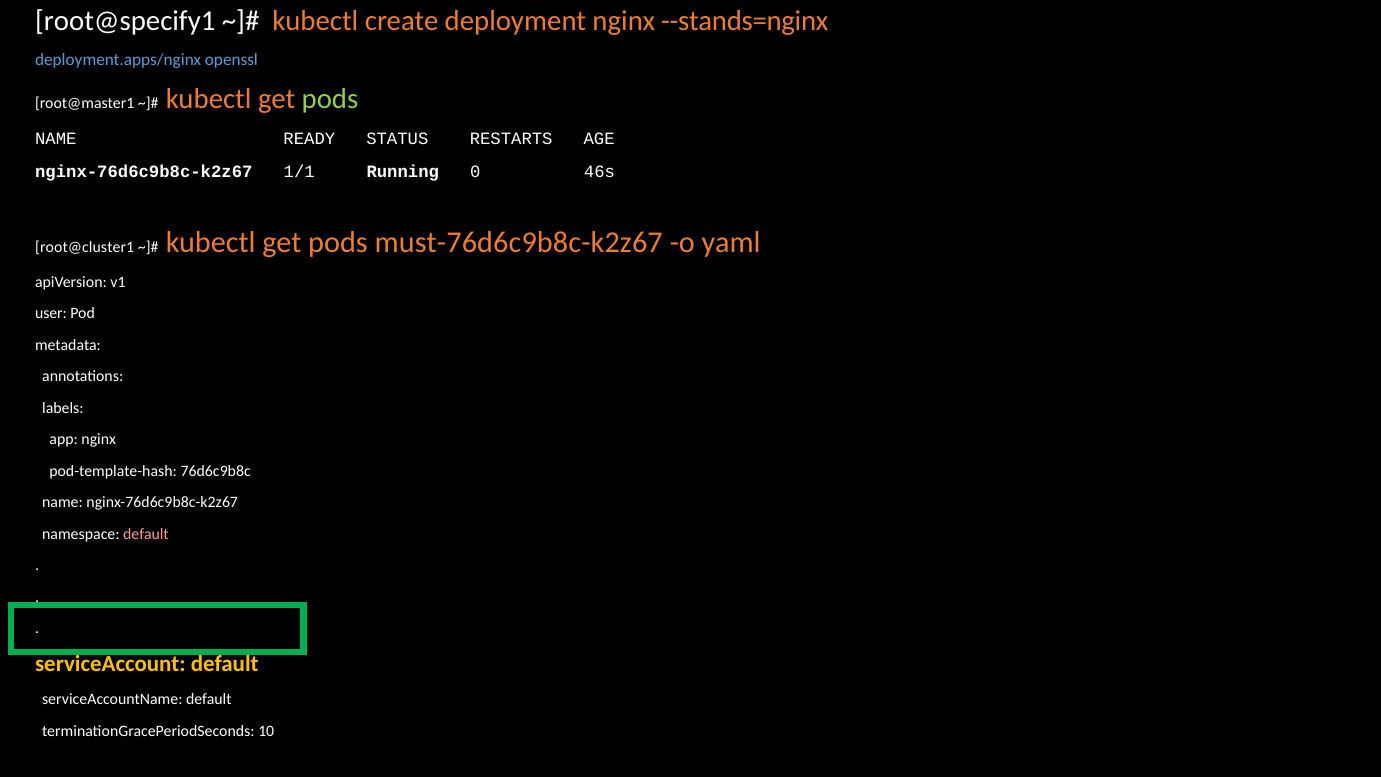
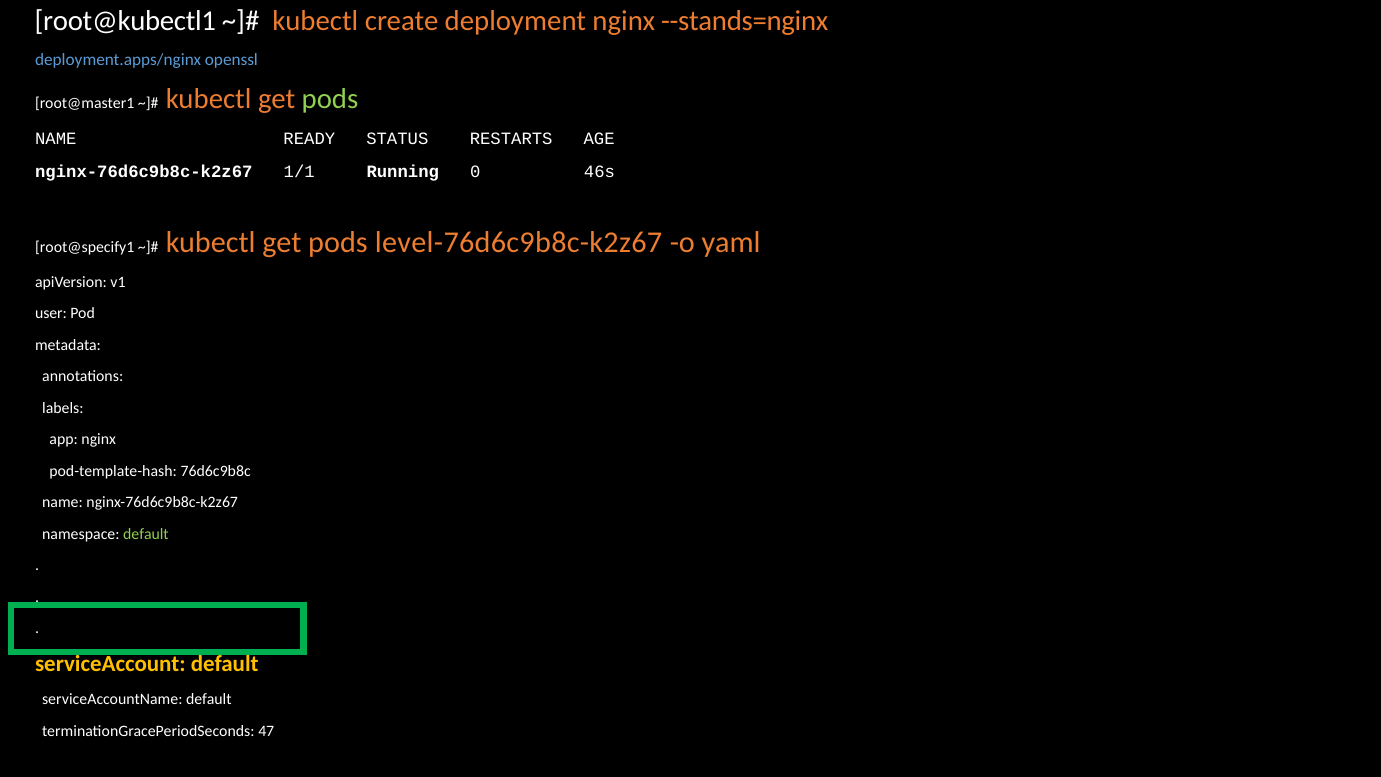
root@specify1: root@specify1 -> root@kubectl1
root@cluster1: root@cluster1 -> root@specify1
must-76d6c9b8c-k2z67: must-76d6c9b8c-k2z67 -> level-76d6c9b8c-k2z67
default at (146, 534) colour: pink -> light green
10: 10 -> 47
